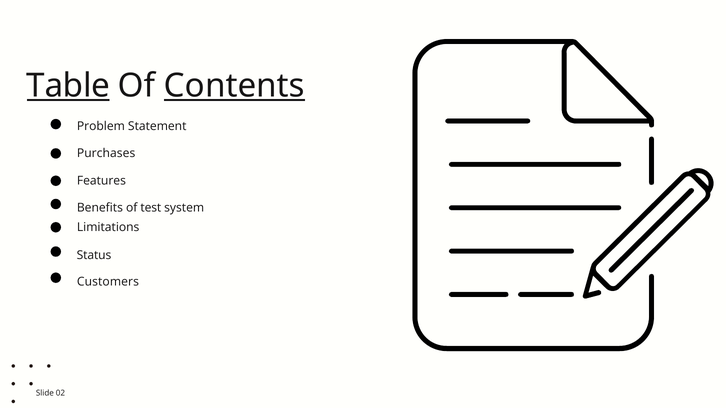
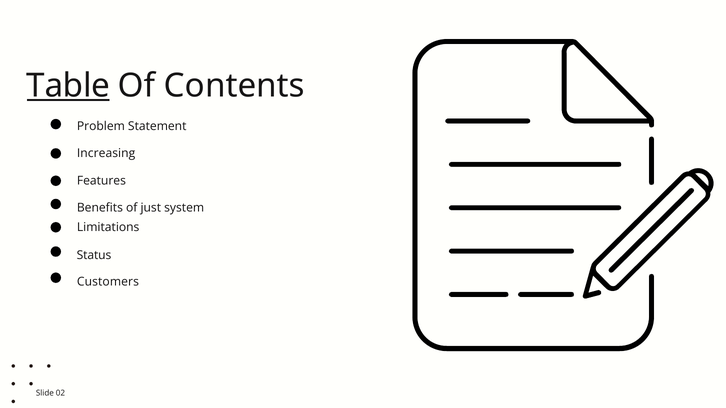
Contents underline: present -> none
Purchases: Purchases -> Increasing
test: test -> just
